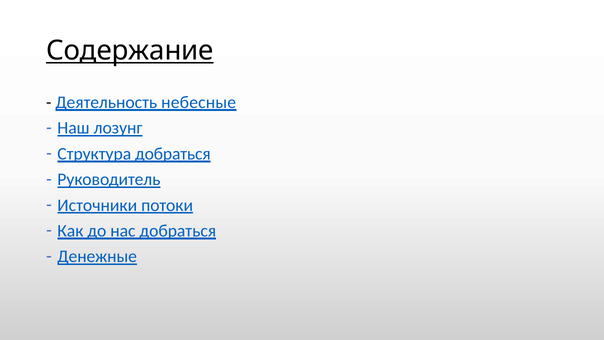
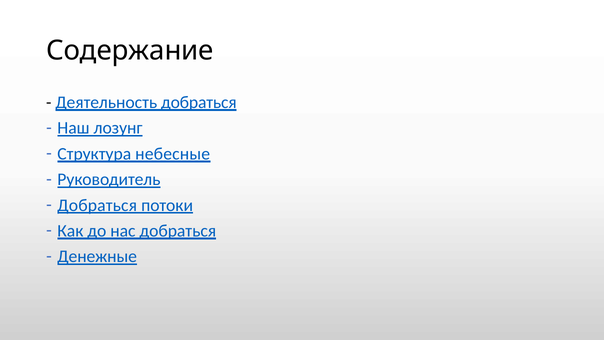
Содержание underline: present -> none
Деятельность небесные: небесные -> добраться
Структура добраться: добраться -> небесные
Источники at (97, 205): Источники -> Добраться
